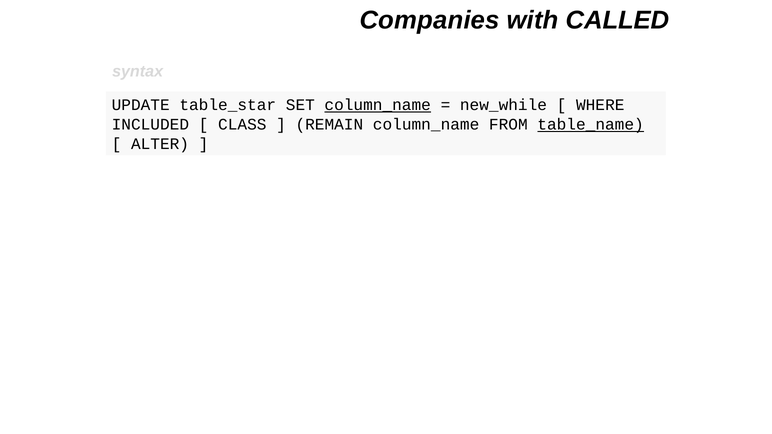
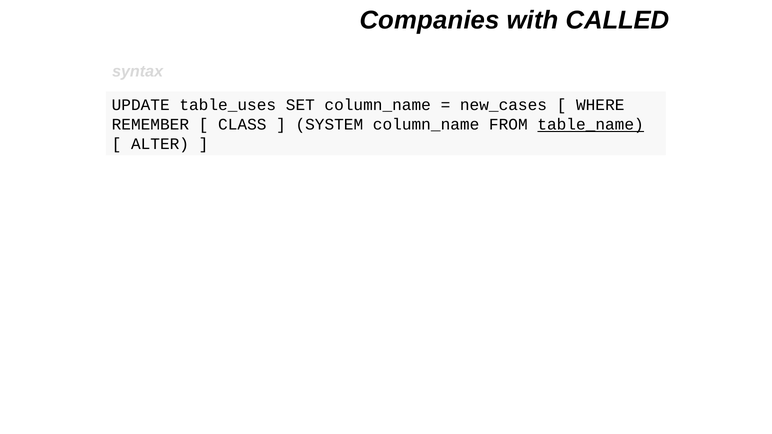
table_star: table_star -> table_uses
column_name at (378, 105) underline: present -> none
new_while: new_while -> new_cases
INCLUDED: INCLUDED -> REMEMBER
REMAIN: REMAIN -> SYSTEM
